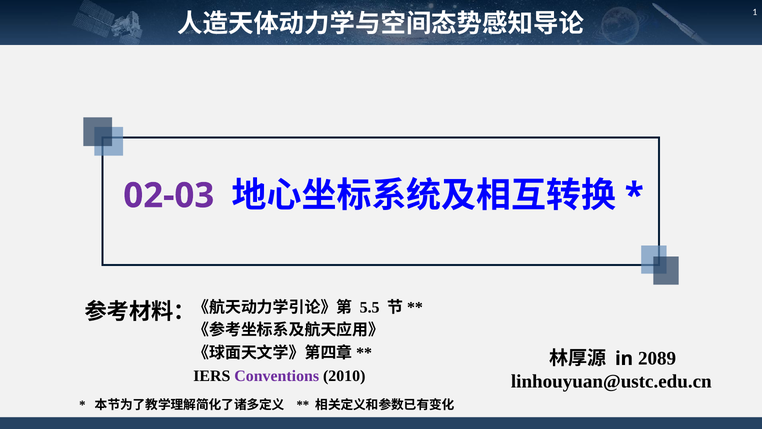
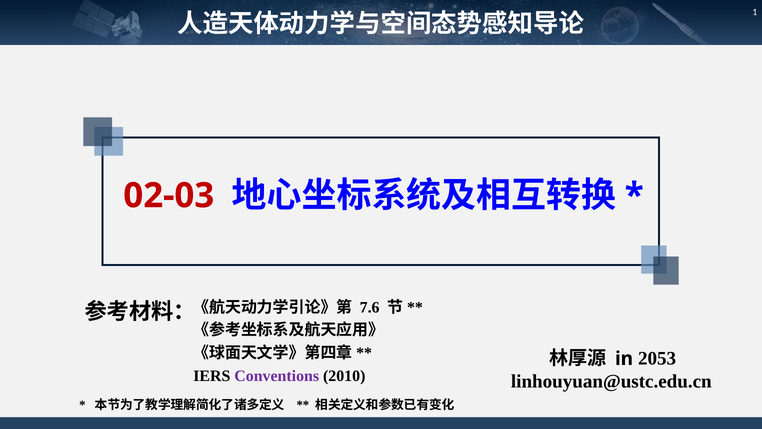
02-03 colour: purple -> red
5.5: 5.5 -> 7.6
2089: 2089 -> 2053
